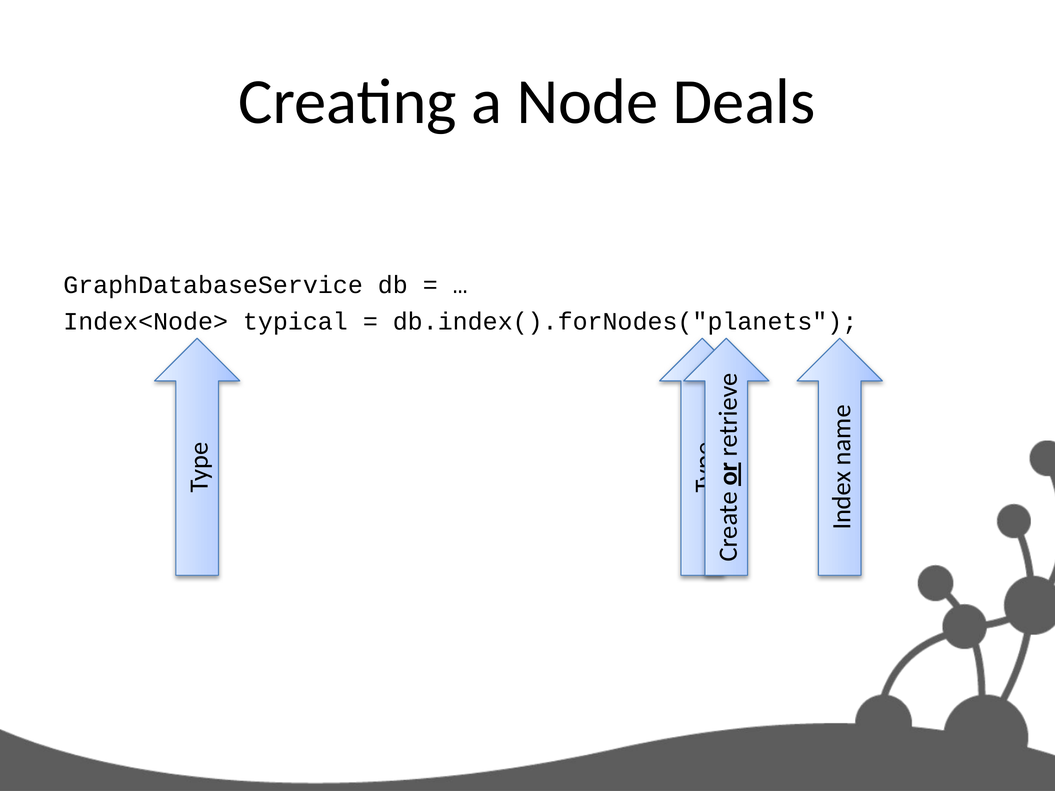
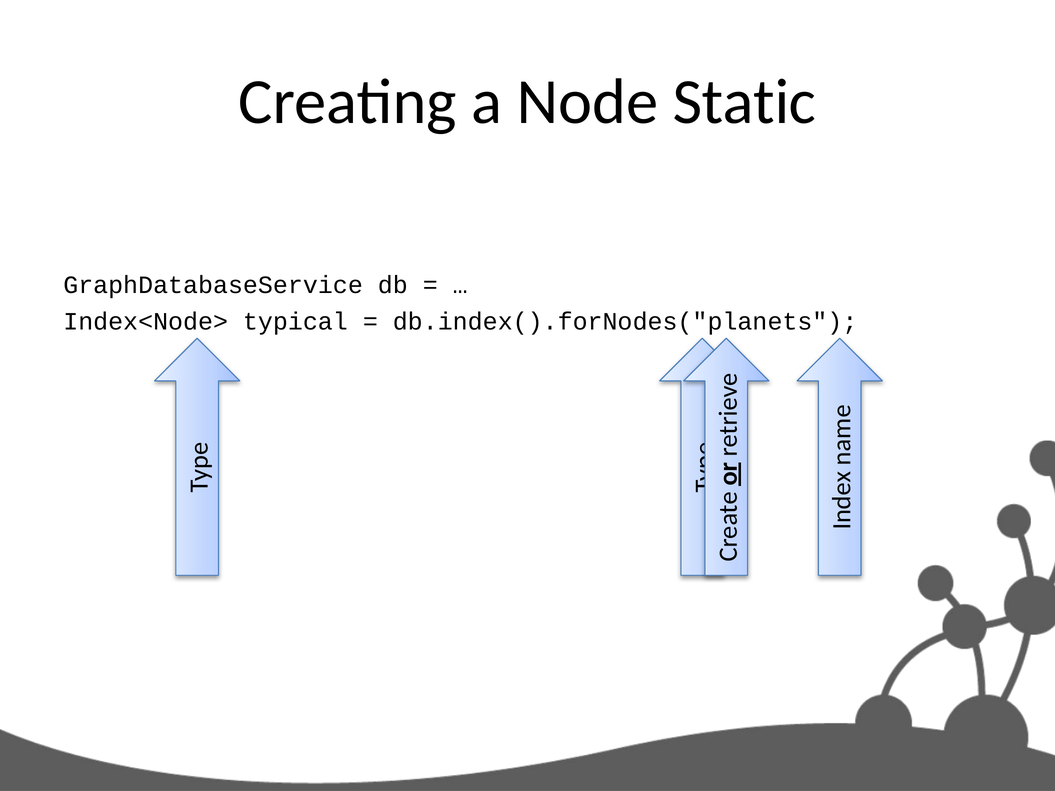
Deals: Deals -> Static
